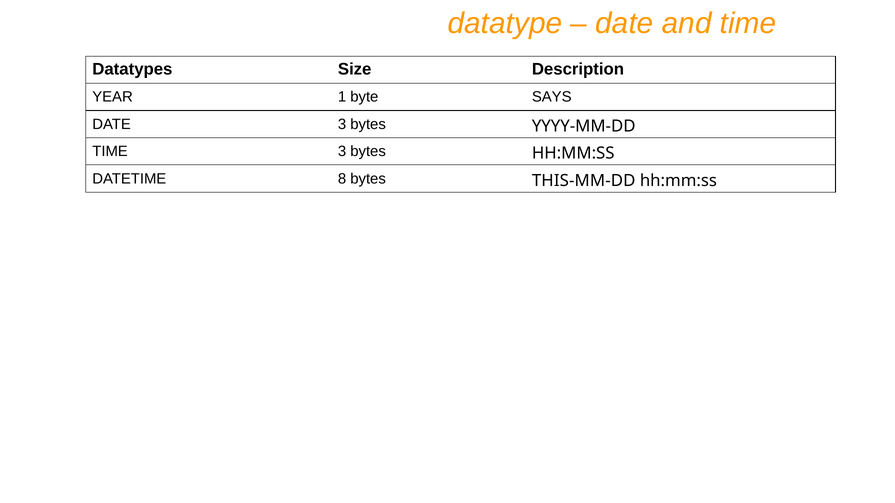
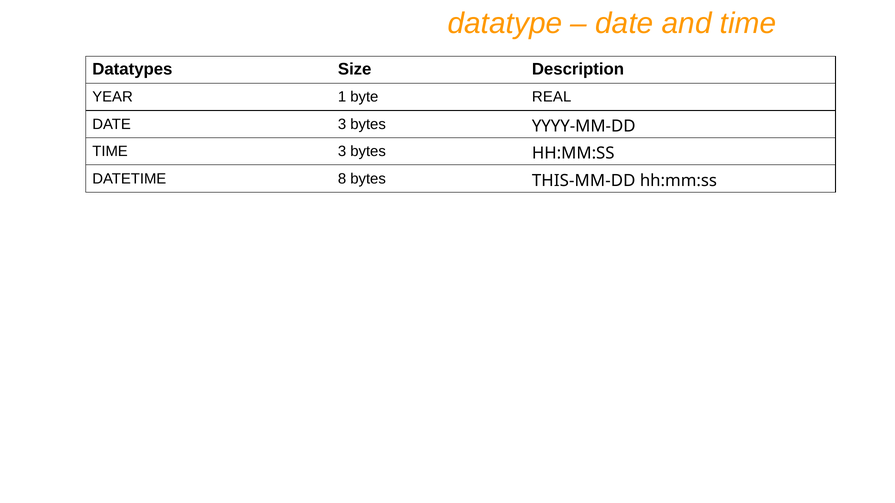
SAYS: SAYS -> REAL
